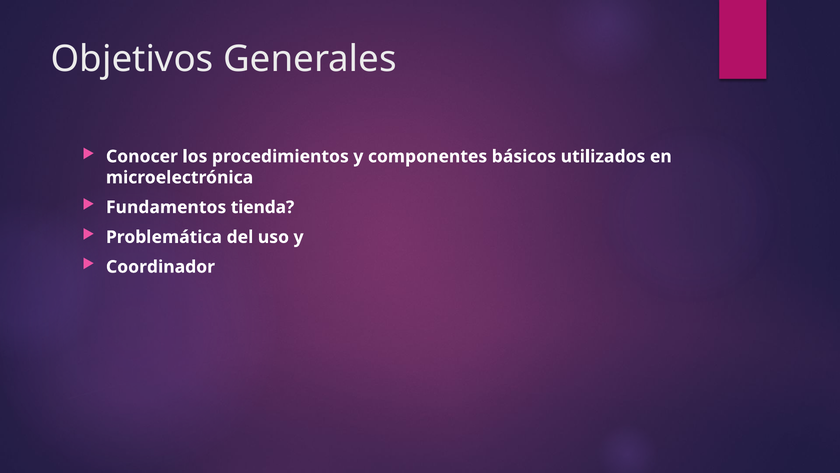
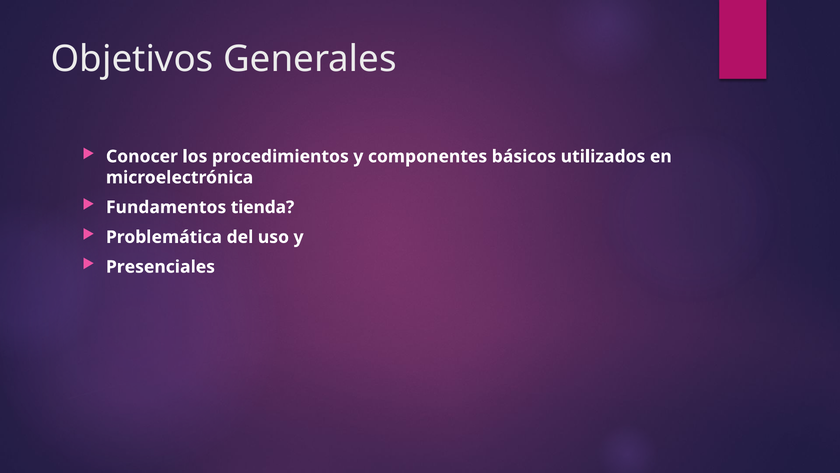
Coordinador: Coordinador -> Presenciales
